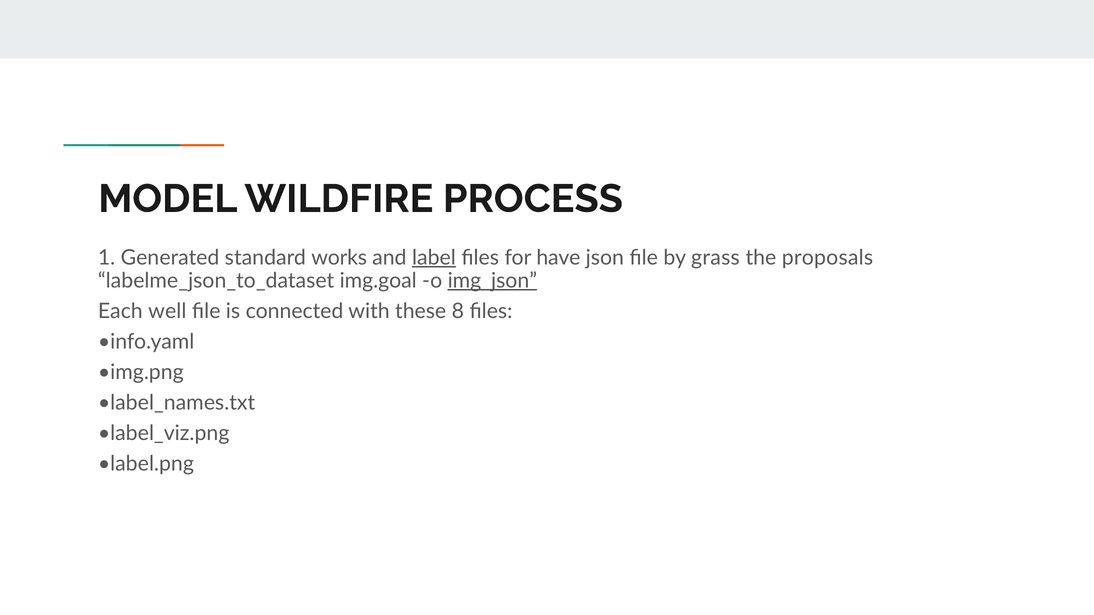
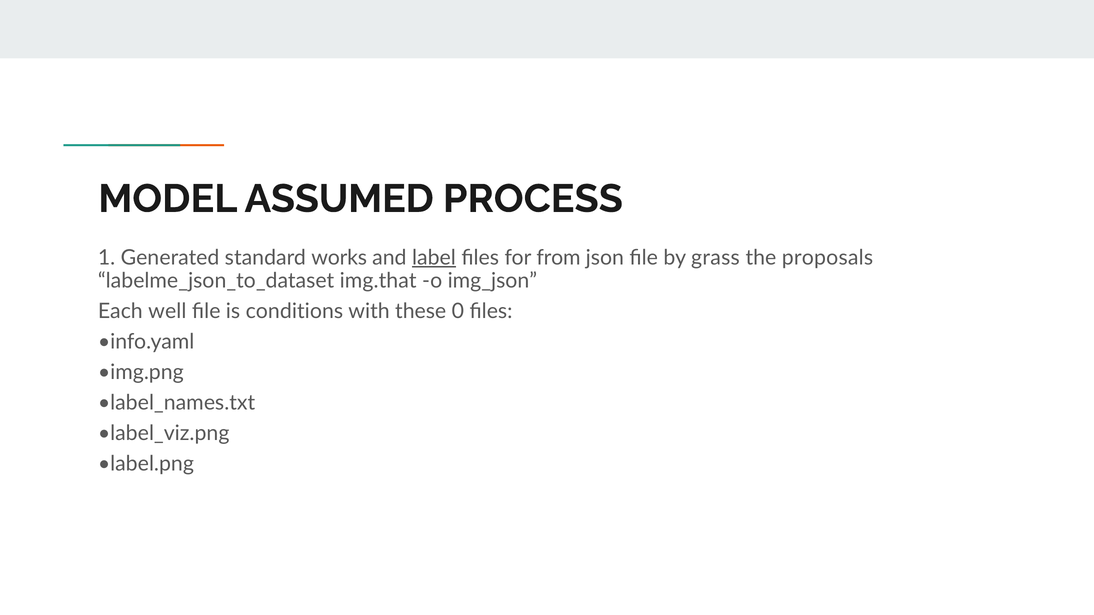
WILDFIRE: WILDFIRE -> ASSUMED
have: have -> from
img.goal: img.goal -> img.that
img_json underline: present -> none
connected: connected -> conditions
8: 8 -> 0
